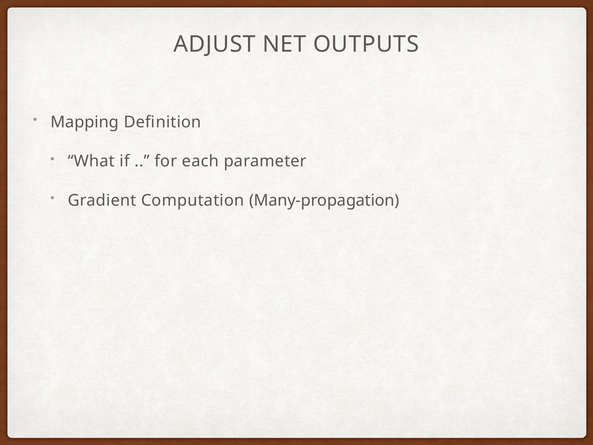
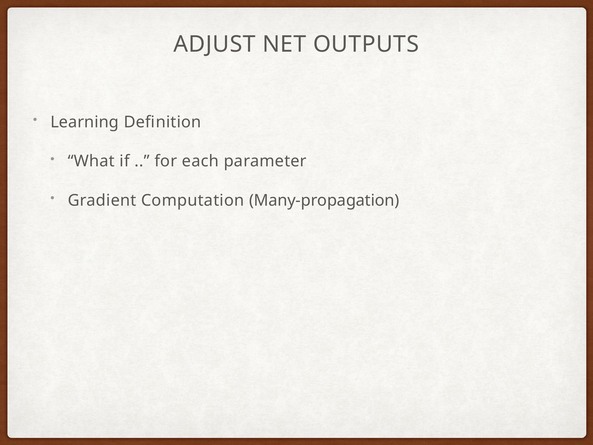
Mapping: Mapping -> Learning
